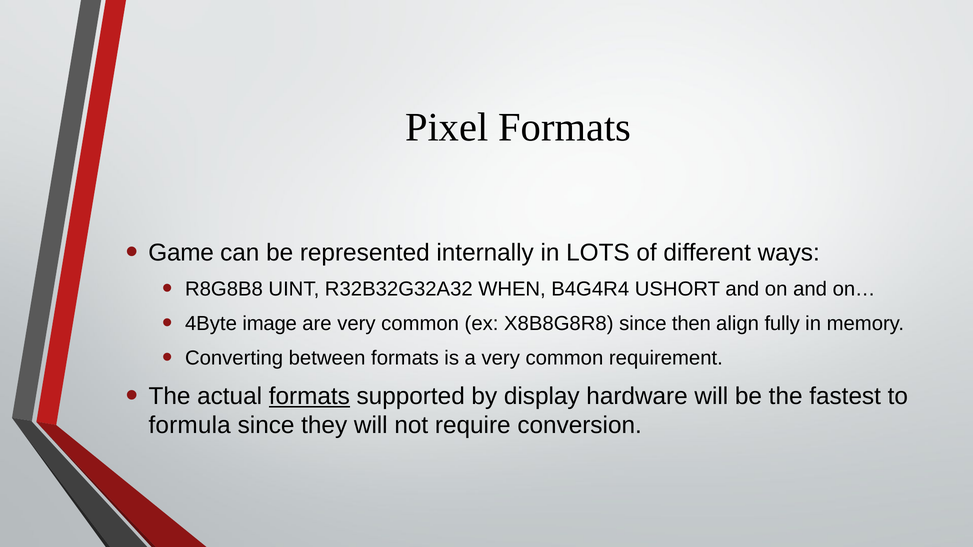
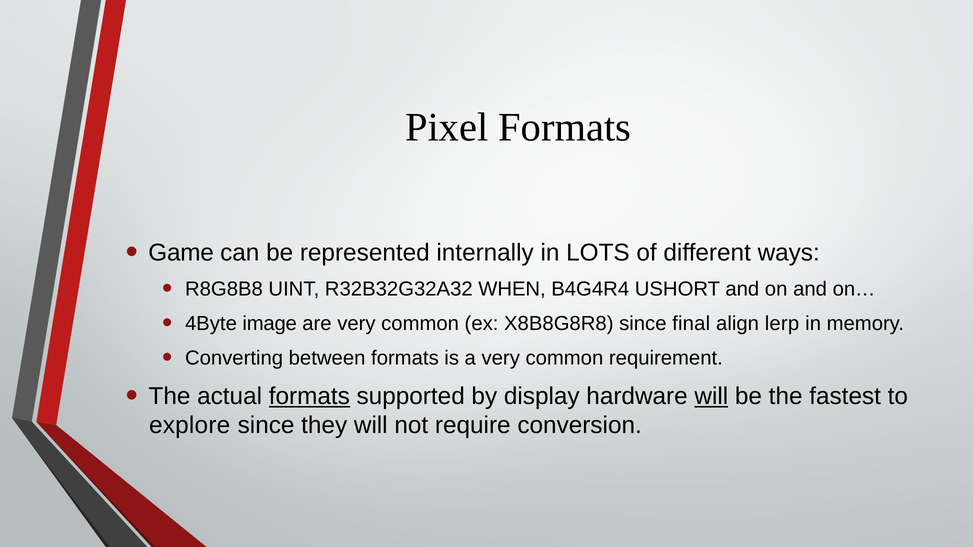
then: then -> final
fully: fully -> lerp
will at (711, 396) underline: none -> present
formula: formula -> explore
